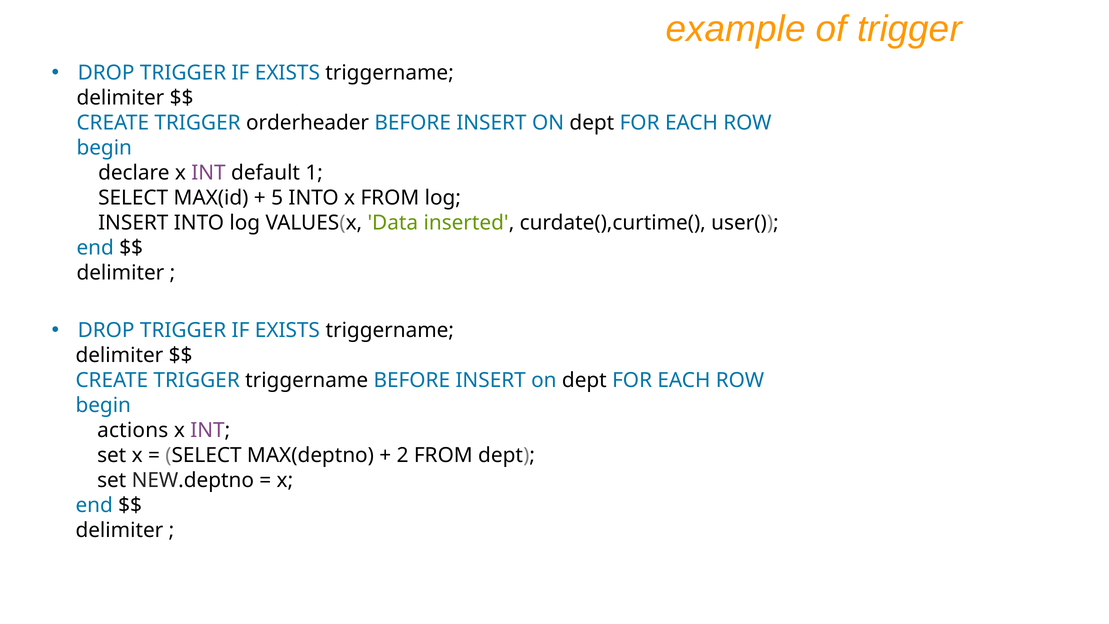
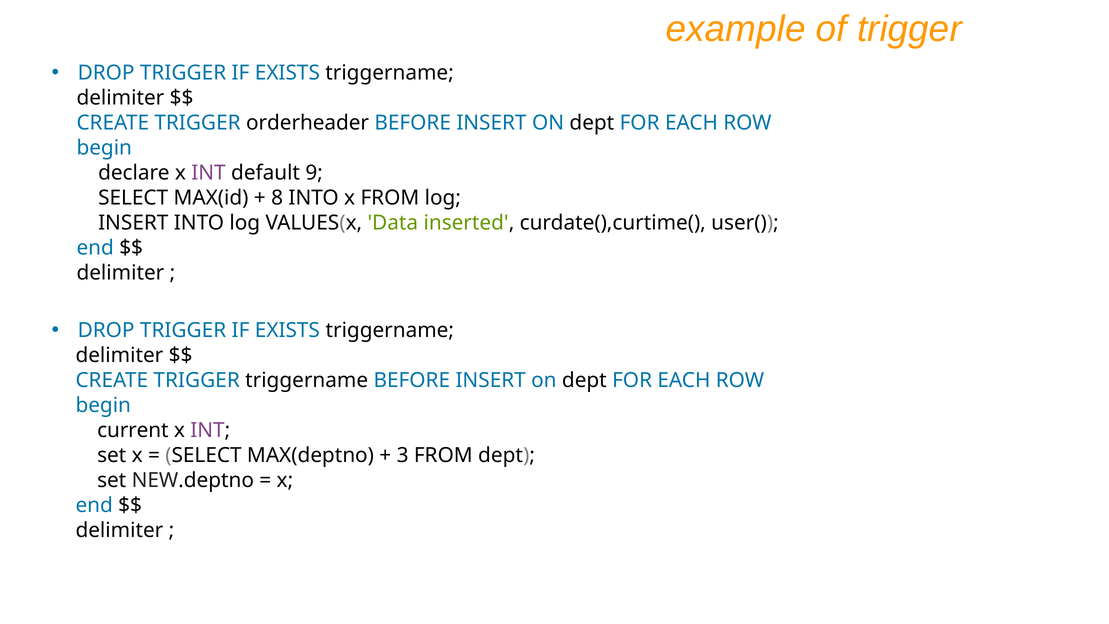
1: 1 -> 9
5: 5 -> 8
actions: actions -> current
2: 2 -> 3
